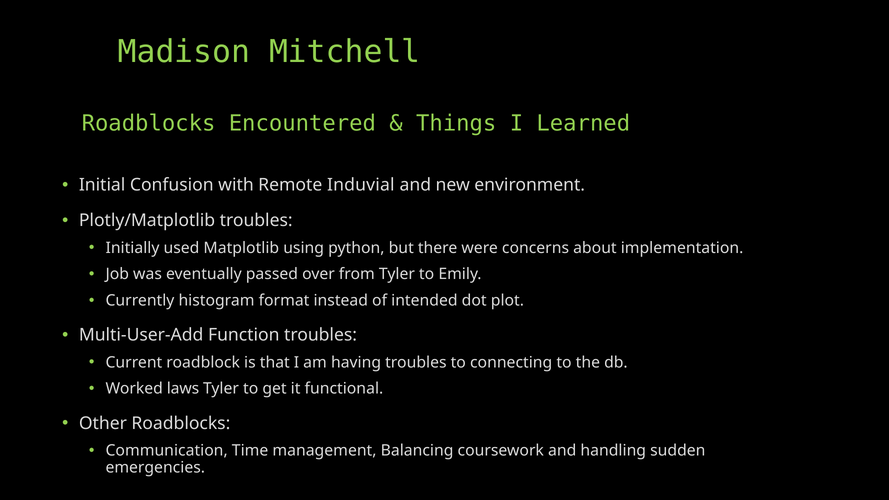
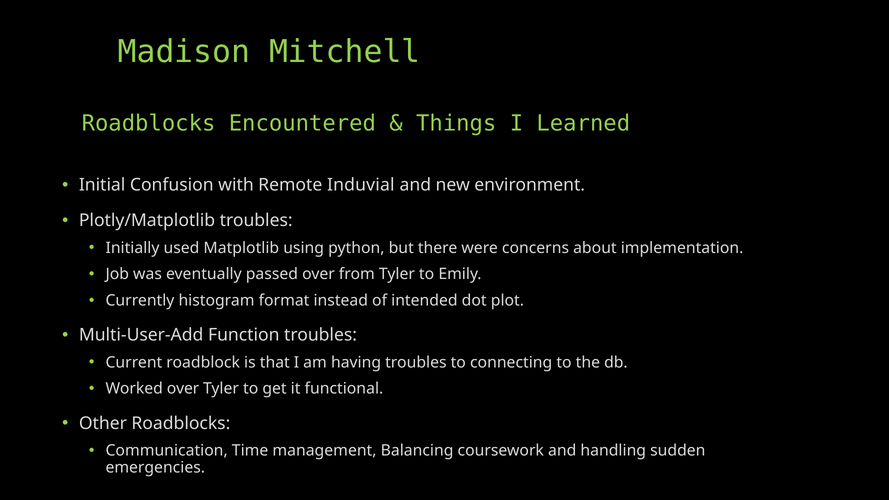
Worked laws: laws -> over
